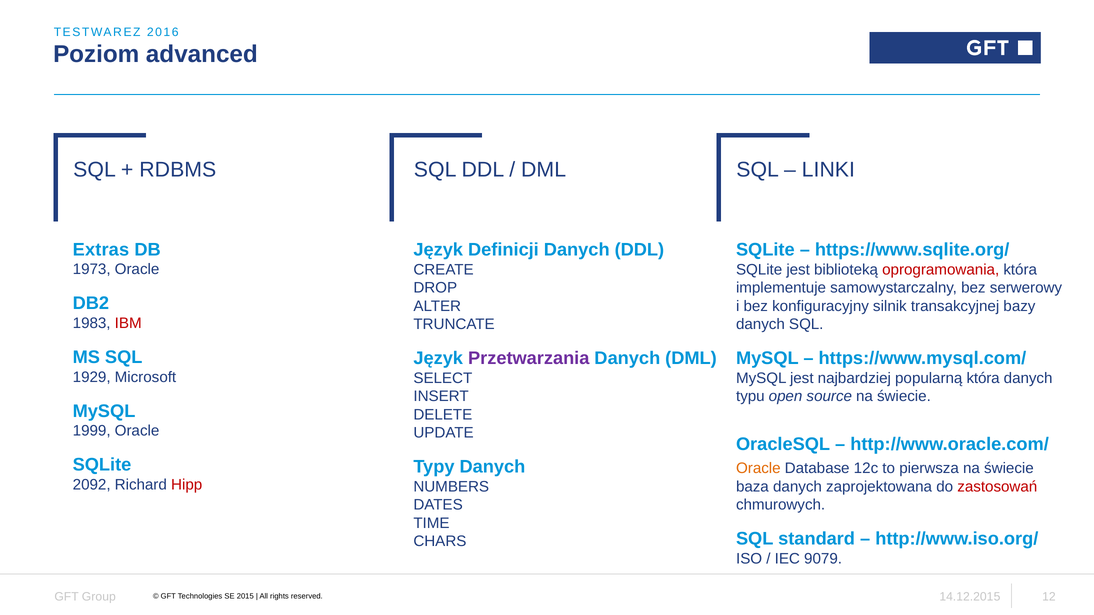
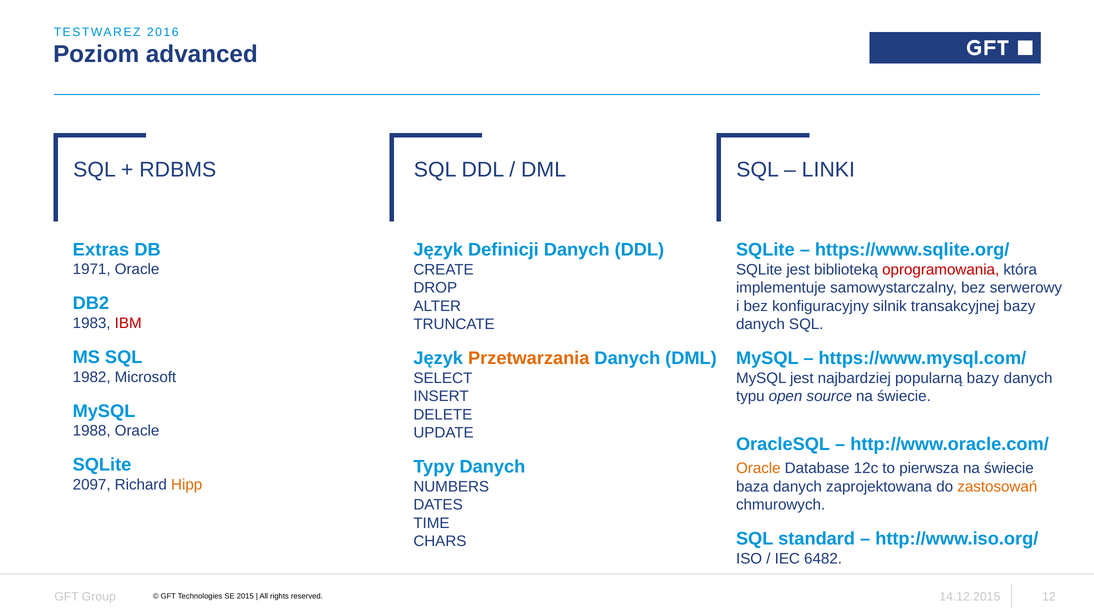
1973: 1973 -> 1971
Przetwarzania colour: purple -> orange
1929: 1929 -> 1982
popularną która: która -> bazy
1999: 1999 -> 1988
2092: 2092 -> 2097
Hipp colour: red -> orange
zastosowań colour: red -> orange
9079: 9079 -> 6482
